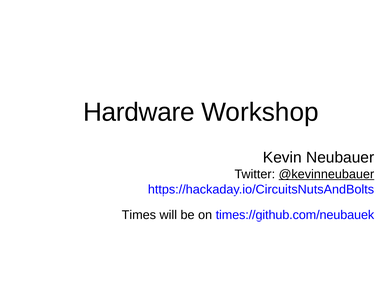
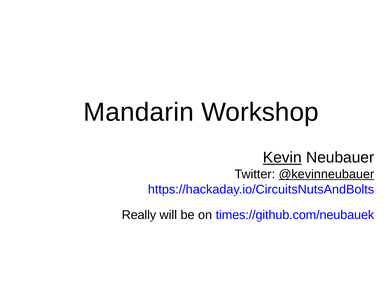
Hardware: Hardware -> Mandarin
Kevin underline: none -> present
Times: Times -> Really
